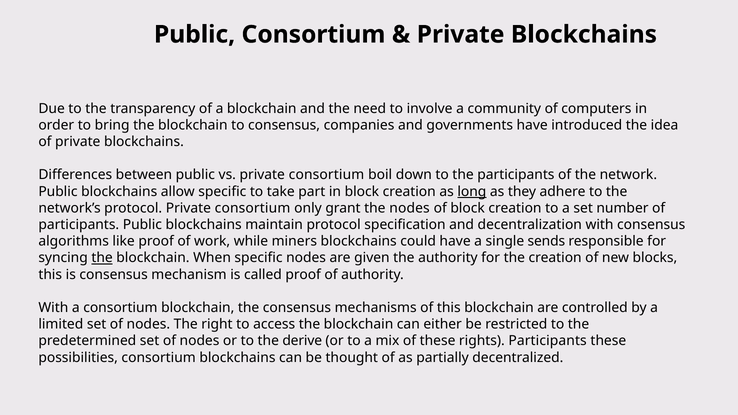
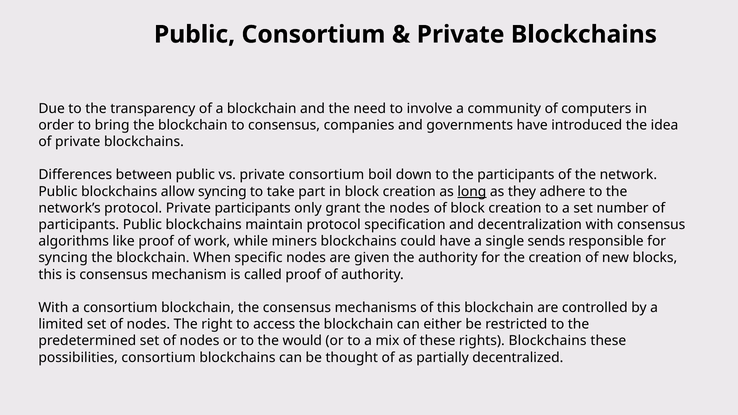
allow specific: specific -> syncing
protocol Private consortium: consortium -> participants
the at (102, 258) underline: present -> none
derive: derive -> would
rights Participants: Participants -> Blockchains
